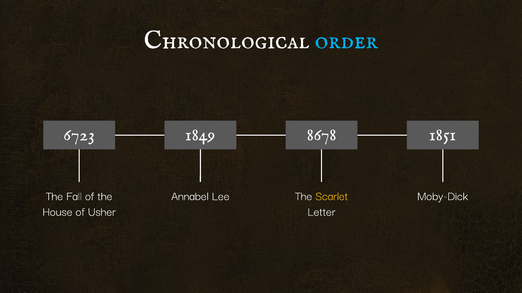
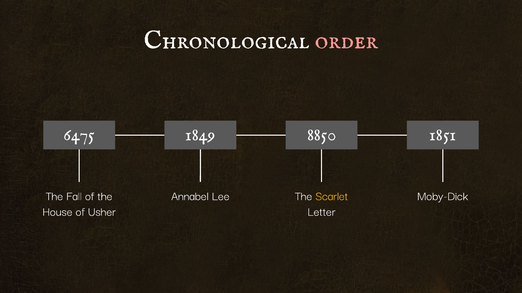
order colour: light blue -> pink
6723: 6723 -> 6475
8678: 8678 -> 8850
